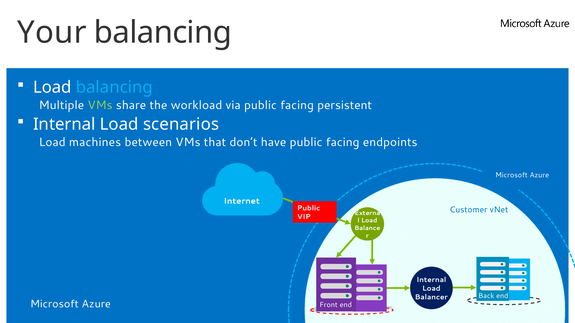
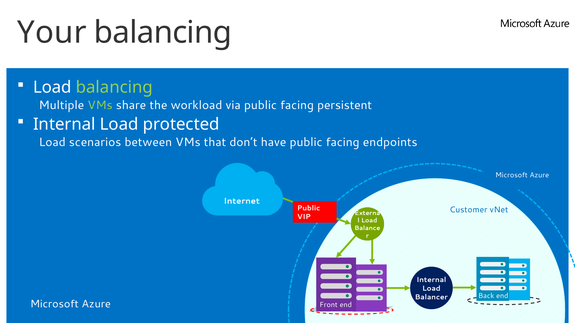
balancing at (114, 88) colour: light blue -> light green
scenarios: scenarios -> protected
machines: machines -> scenarios
